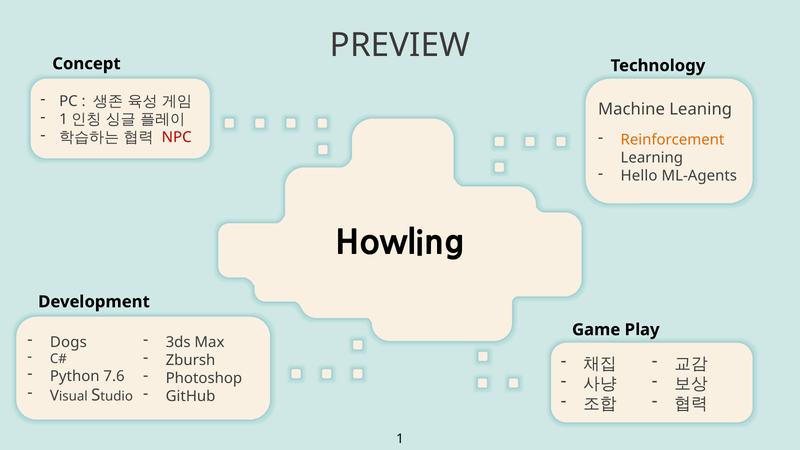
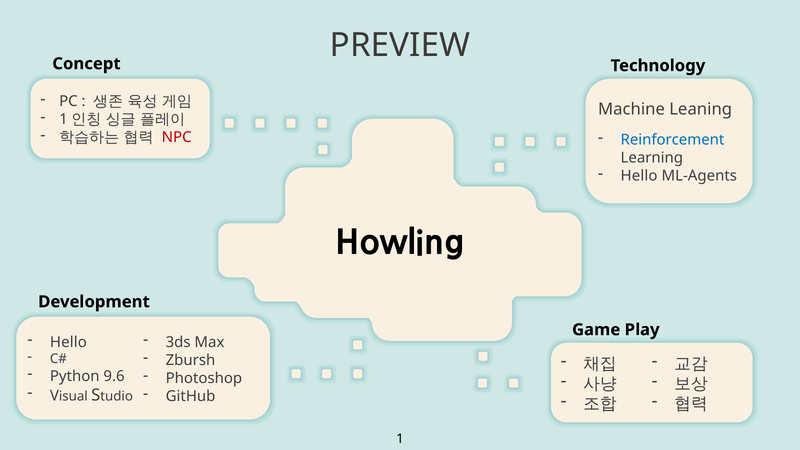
Reinforcement colour: orange -> blue
Dogs at (68, 342): Dogs -> Hello
7.6: 7.6 -> 9.6
